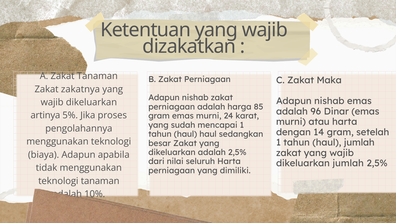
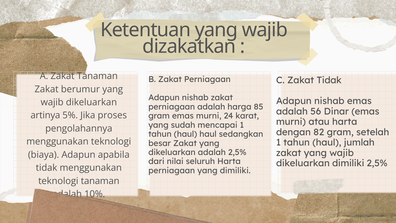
Zakat Maka: Maka -> Tidak
zakatnya: zakatnya -> berumur
96: 96 -> 56
14: 14 -> 82
dikeluarkan jumlah: jumlah -> dimiliki
